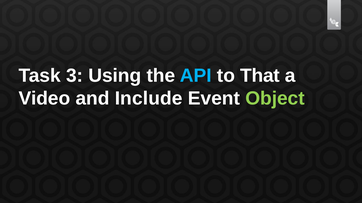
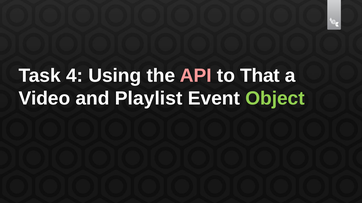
3: 3 -> 4
API colour: light blue -> pink
Include: Include -> Playlist
